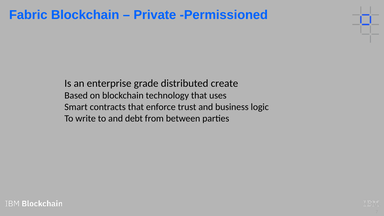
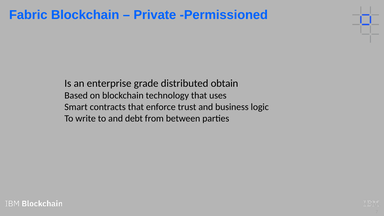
create: create -> obtain
